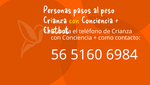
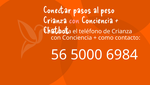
Personas: Personas -> Conectar
con at (74, 20) colour: yellow -> pink
5160: 5160 -> 5000
